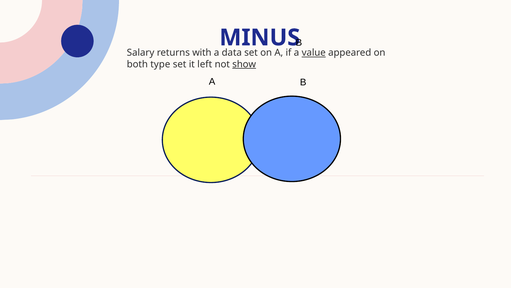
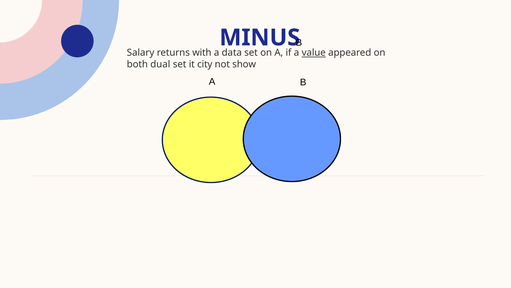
type: type -> dual
left: left -> city
show underline: present -> none
